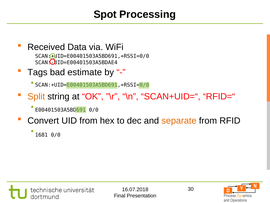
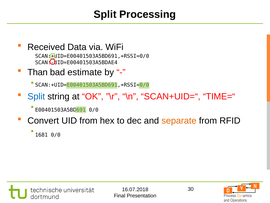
Spot at (105, 14): Spot -> Split
Tags: Tags -> Than
Split at (36, 96) colour: orange -> blue
RFID=“: RFID=“ -> TIME=“
